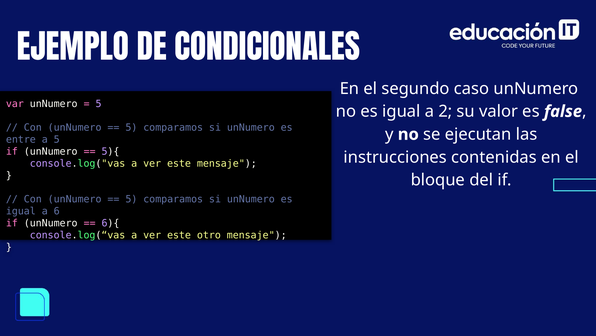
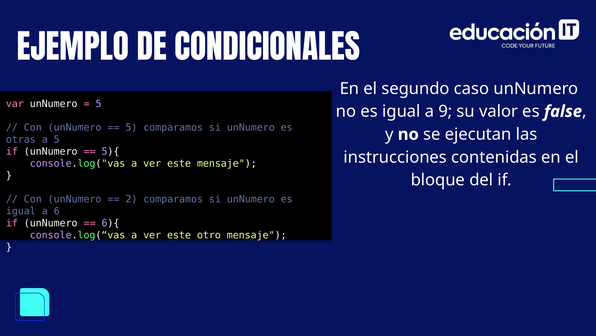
2: 2 -> 9
entre: entre -> otras
5 at (131, 199): 5 -> 2
